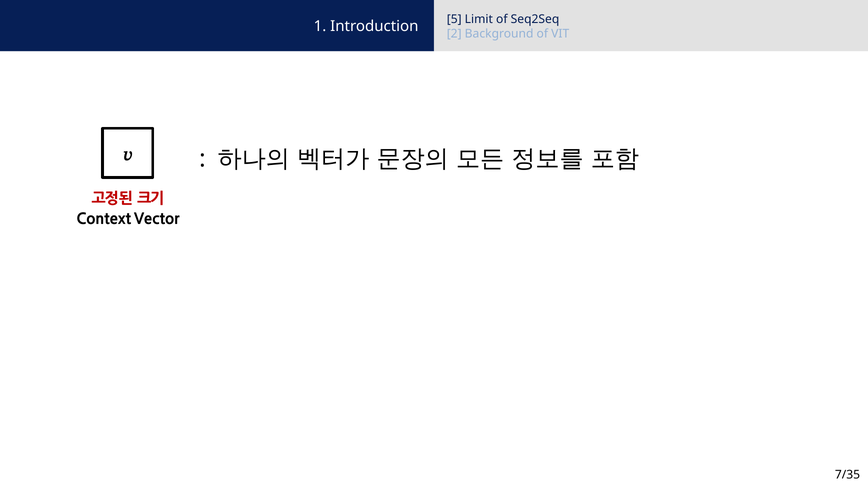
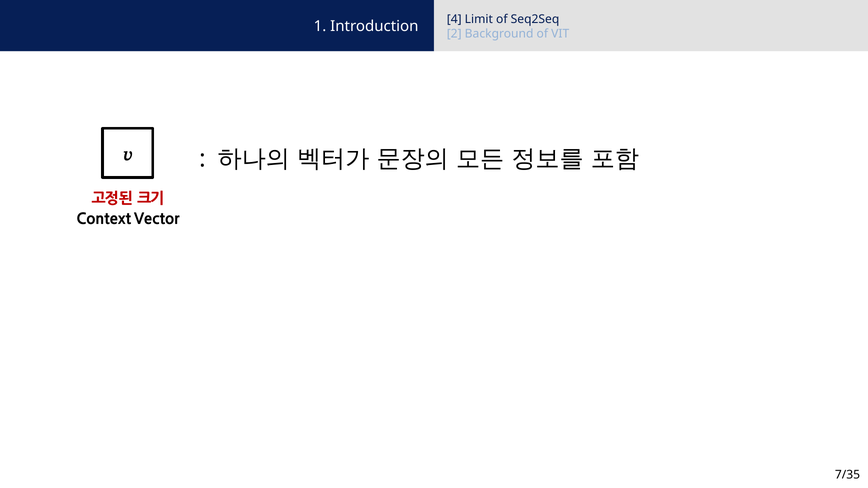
5: 5 -> 4
